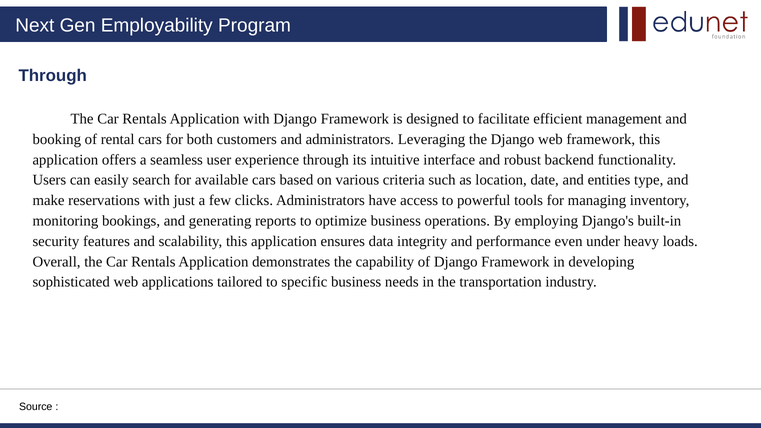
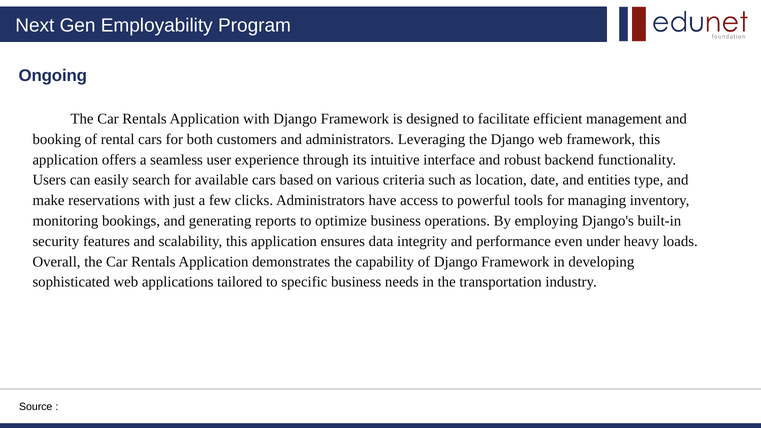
Through at (53, 76): Through -> Ongoing
